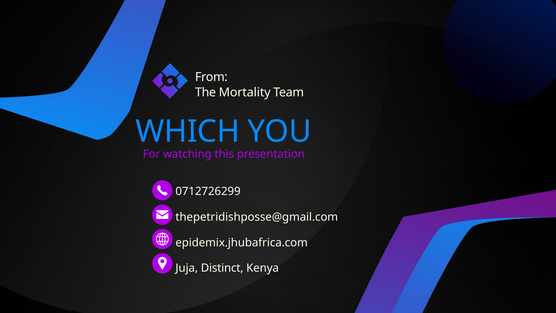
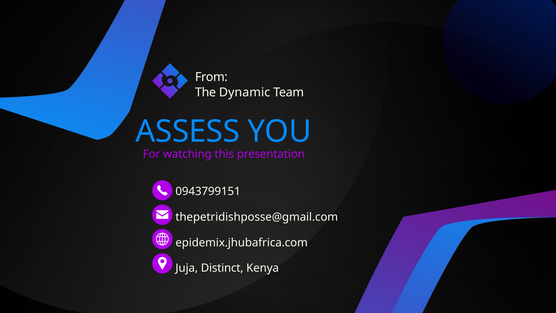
Mortality: Mortality -> Dynamic
WHICH: WHICH -> ASSESS
0712726299: 0712726299 -> 0943799151
